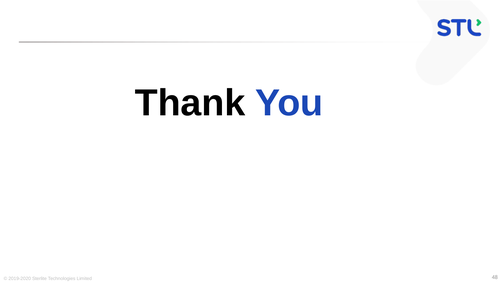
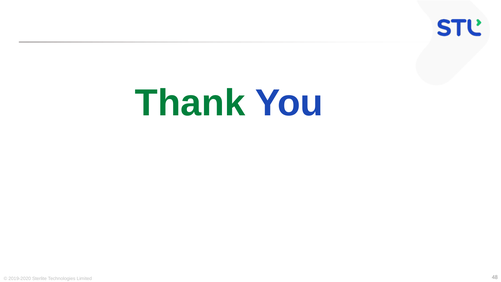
Thank colour: black -> green
